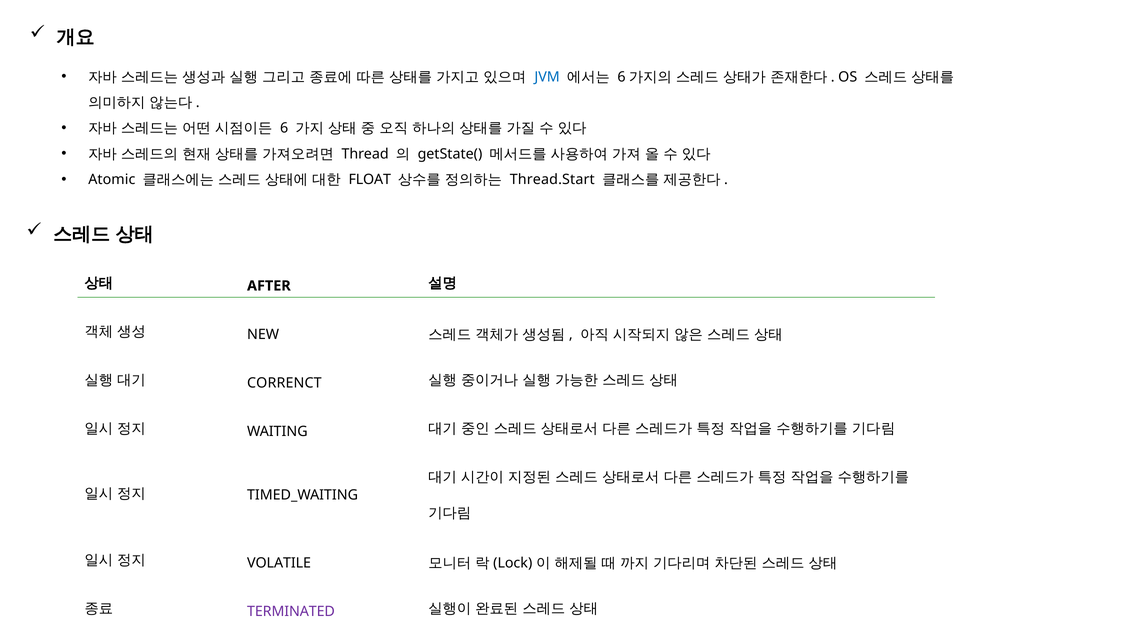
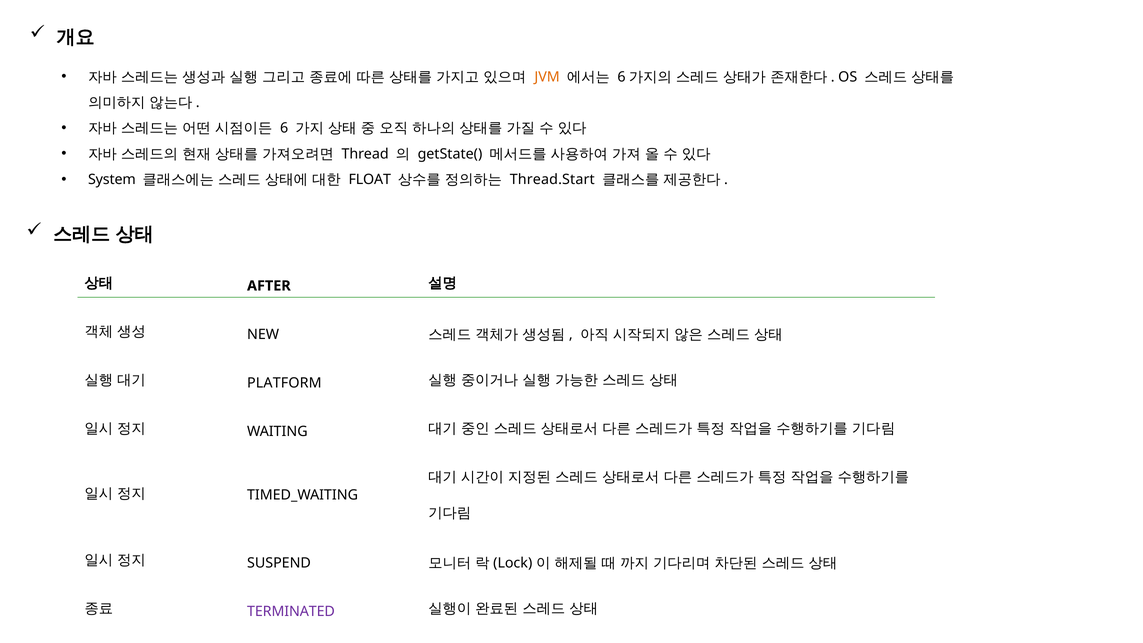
JVM colour: blue -> orange
Atomic: Atomic -> System
CORRENCT: CORRENCT -> PLATFORM
VOLATILE: VOLATILE -> SUSPEND
